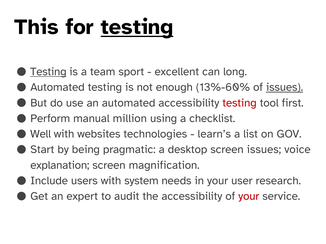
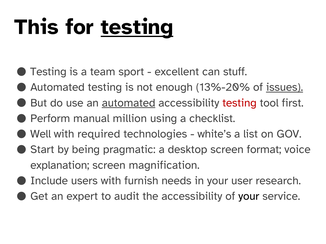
Testing at (48, 72) underline: present -> none
long: long -> stuff
13%-60%: 13%-60% -> 13%-20%
automated at (129, 103) underline: none -> present
websites: websites -> required
learn’s: learn’s -> white’s
screen issues: issues -> format
system: system -> furnish
your at (249, 197) colour: red -> black
